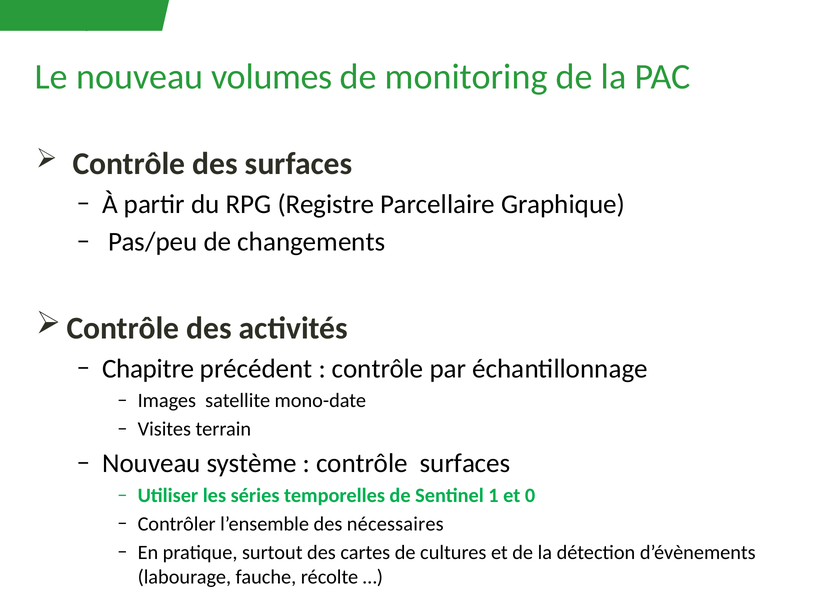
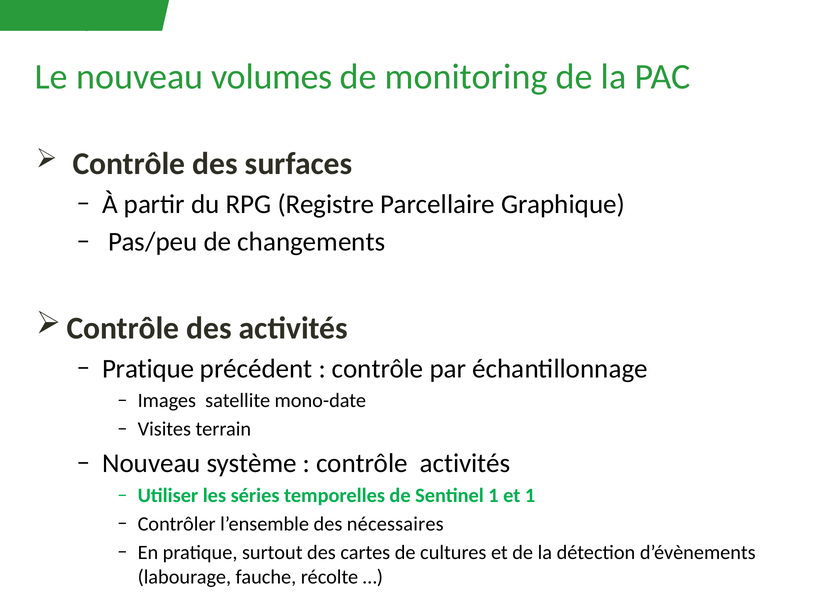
Chapitre at (148, 368): Chapitre -> Pratique
contrôle surfaces: surfaces -> activités
et 0: 0 -> 1
